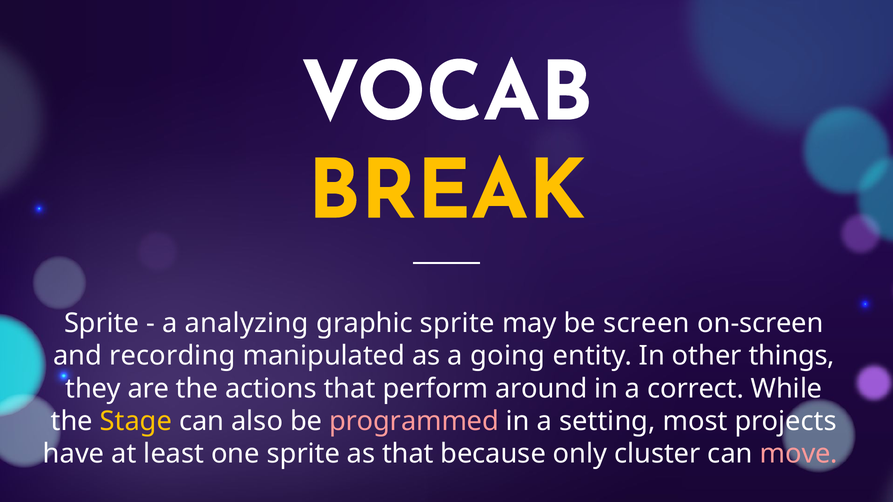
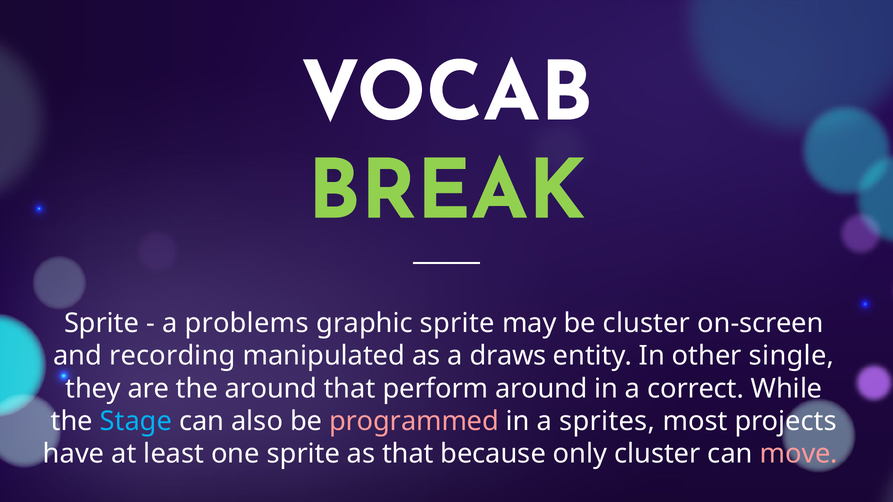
BREAK colour: yellow -> light green
analyzing: analyzing -> problems
be screen: screen -> cluster
going: going -> draws
things: things -> single
the actions: actions -> around
Stage colour: yellow -> light blue
setting: setting -> sprites
